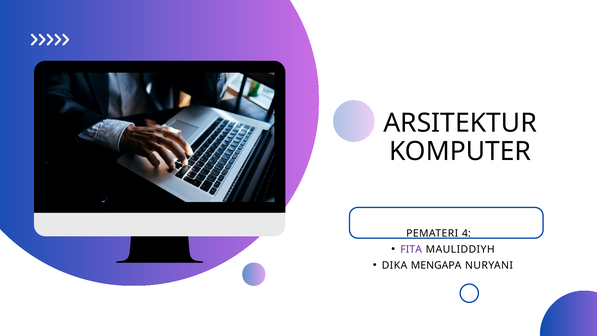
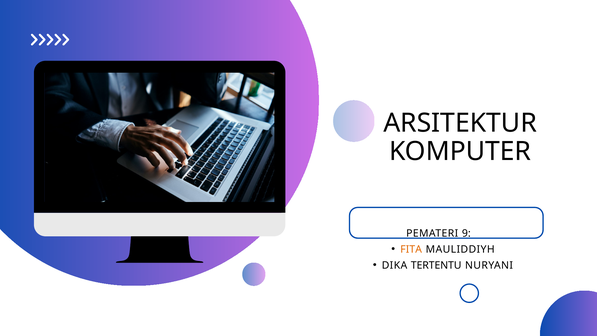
4: 4 -> 9
FITA colour: purple -> orange
MENGAPA: MENGAPA -> TERTENTU
